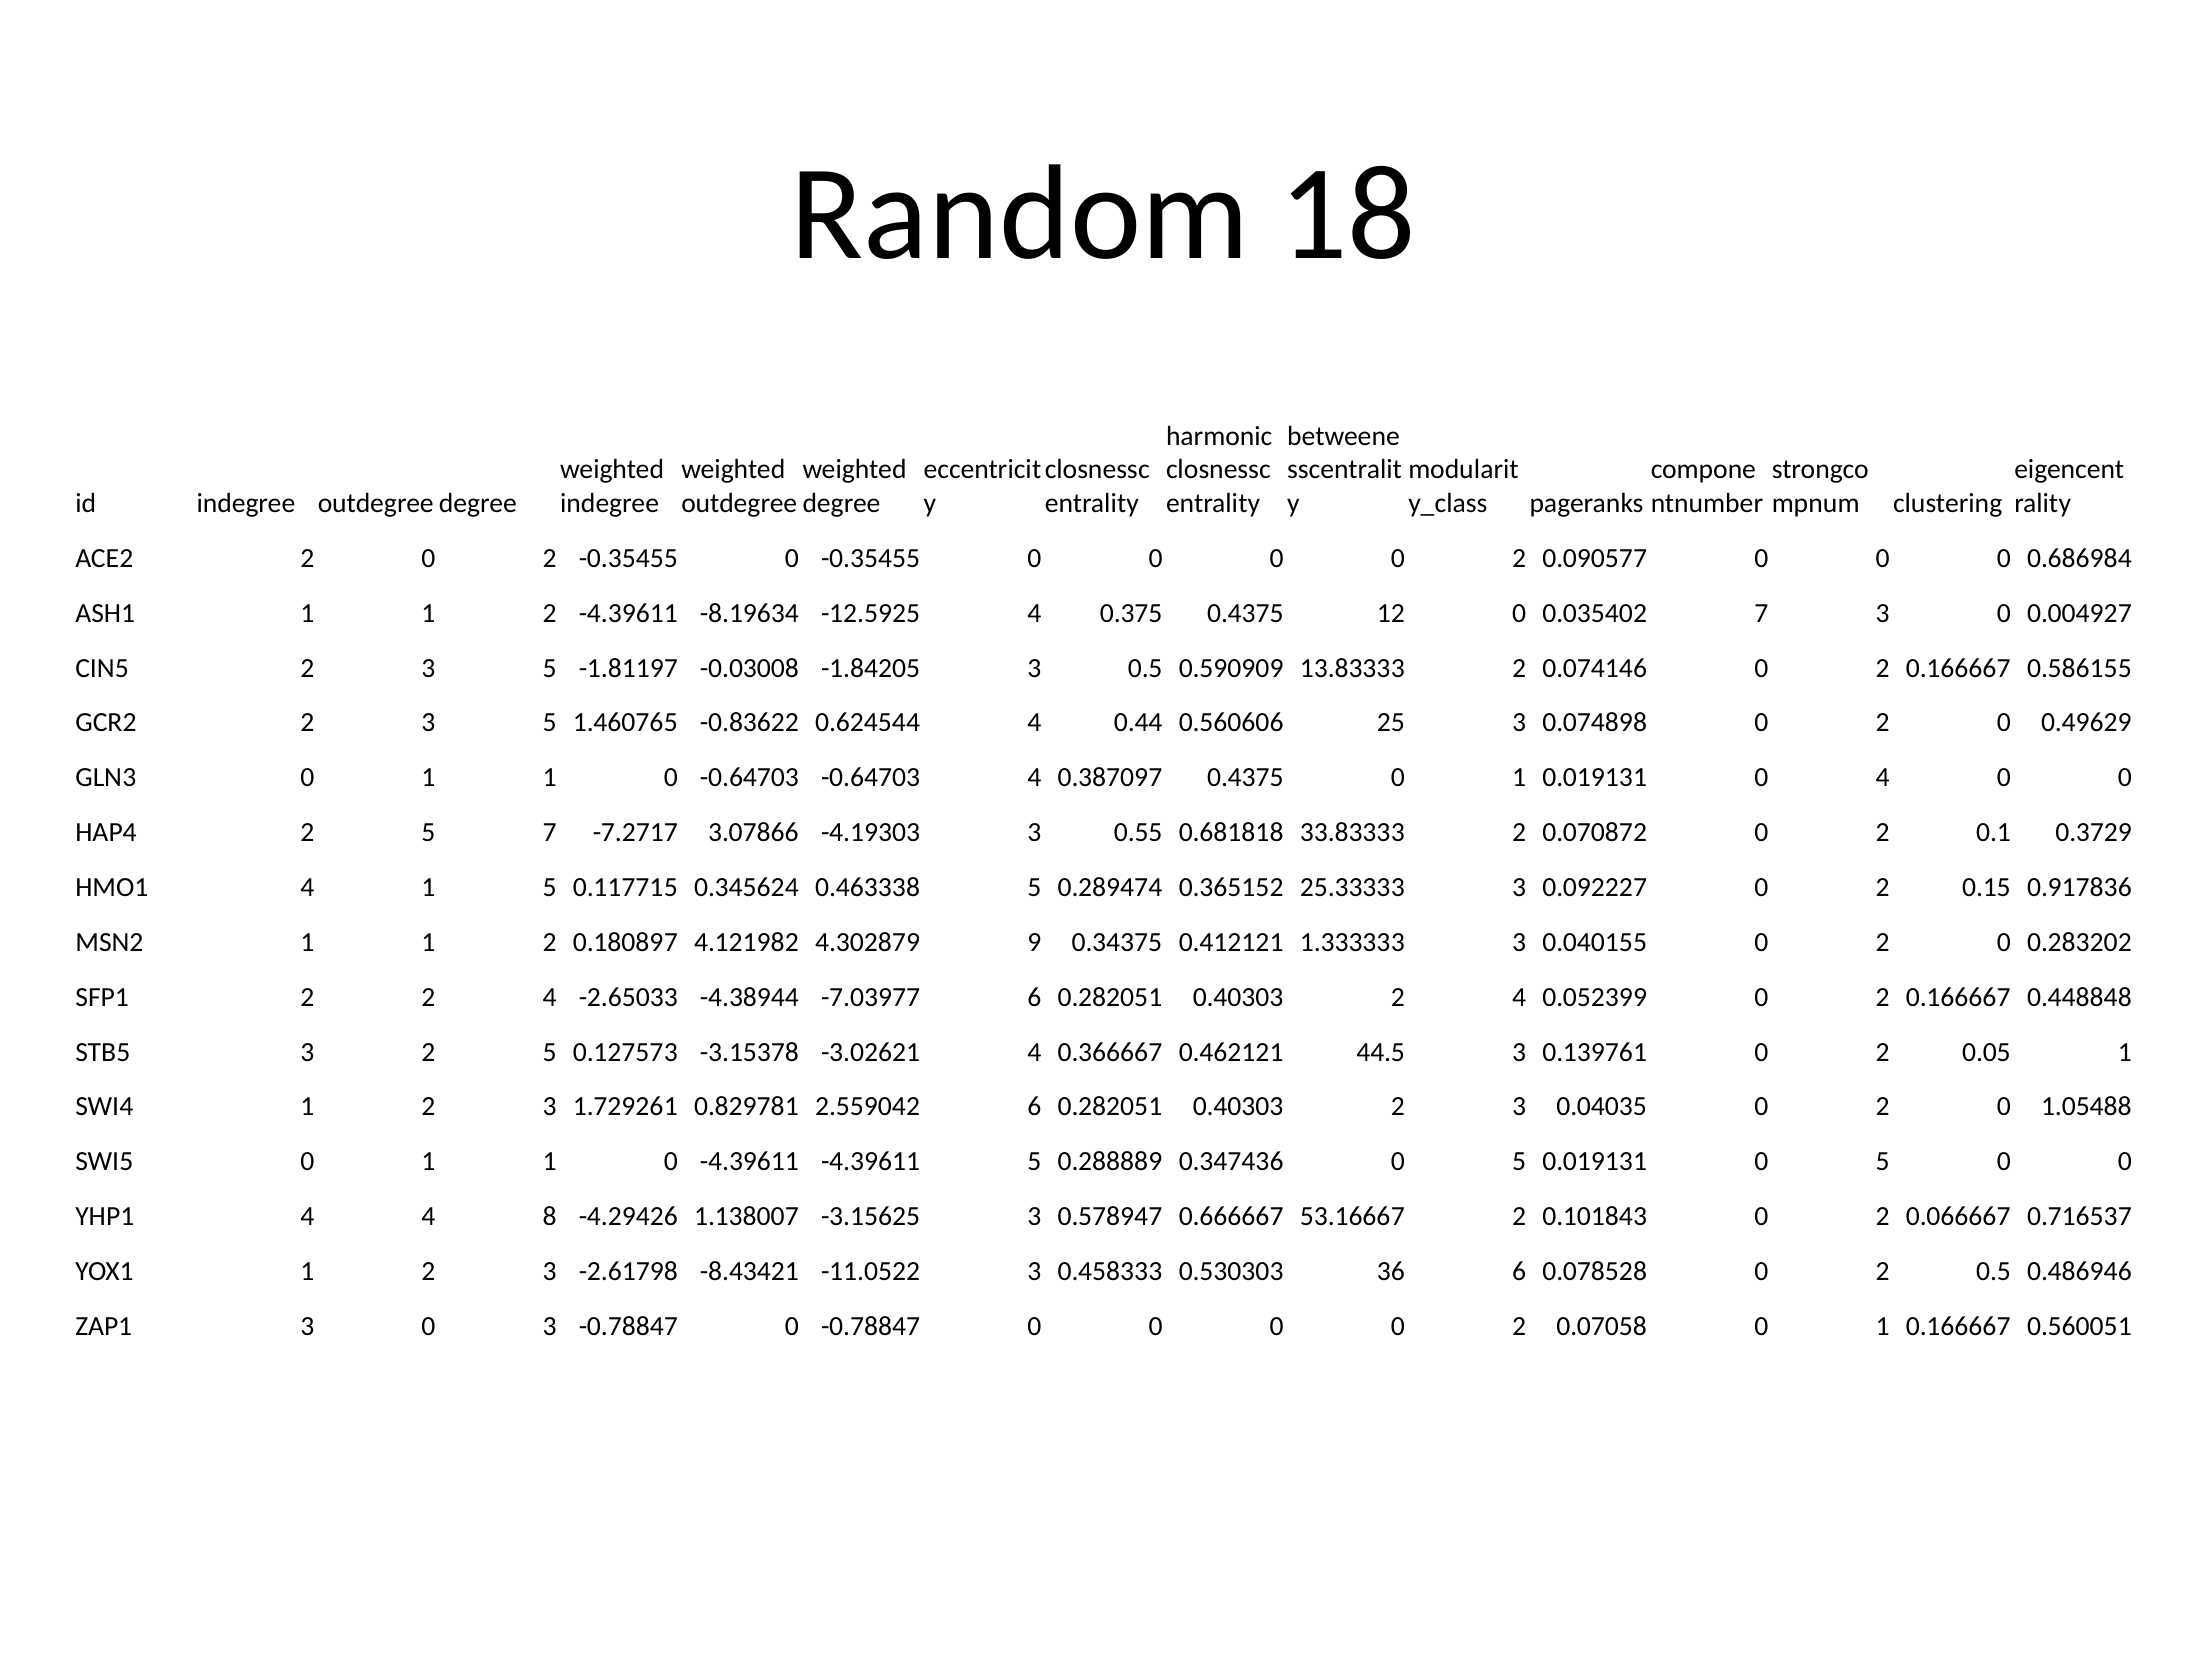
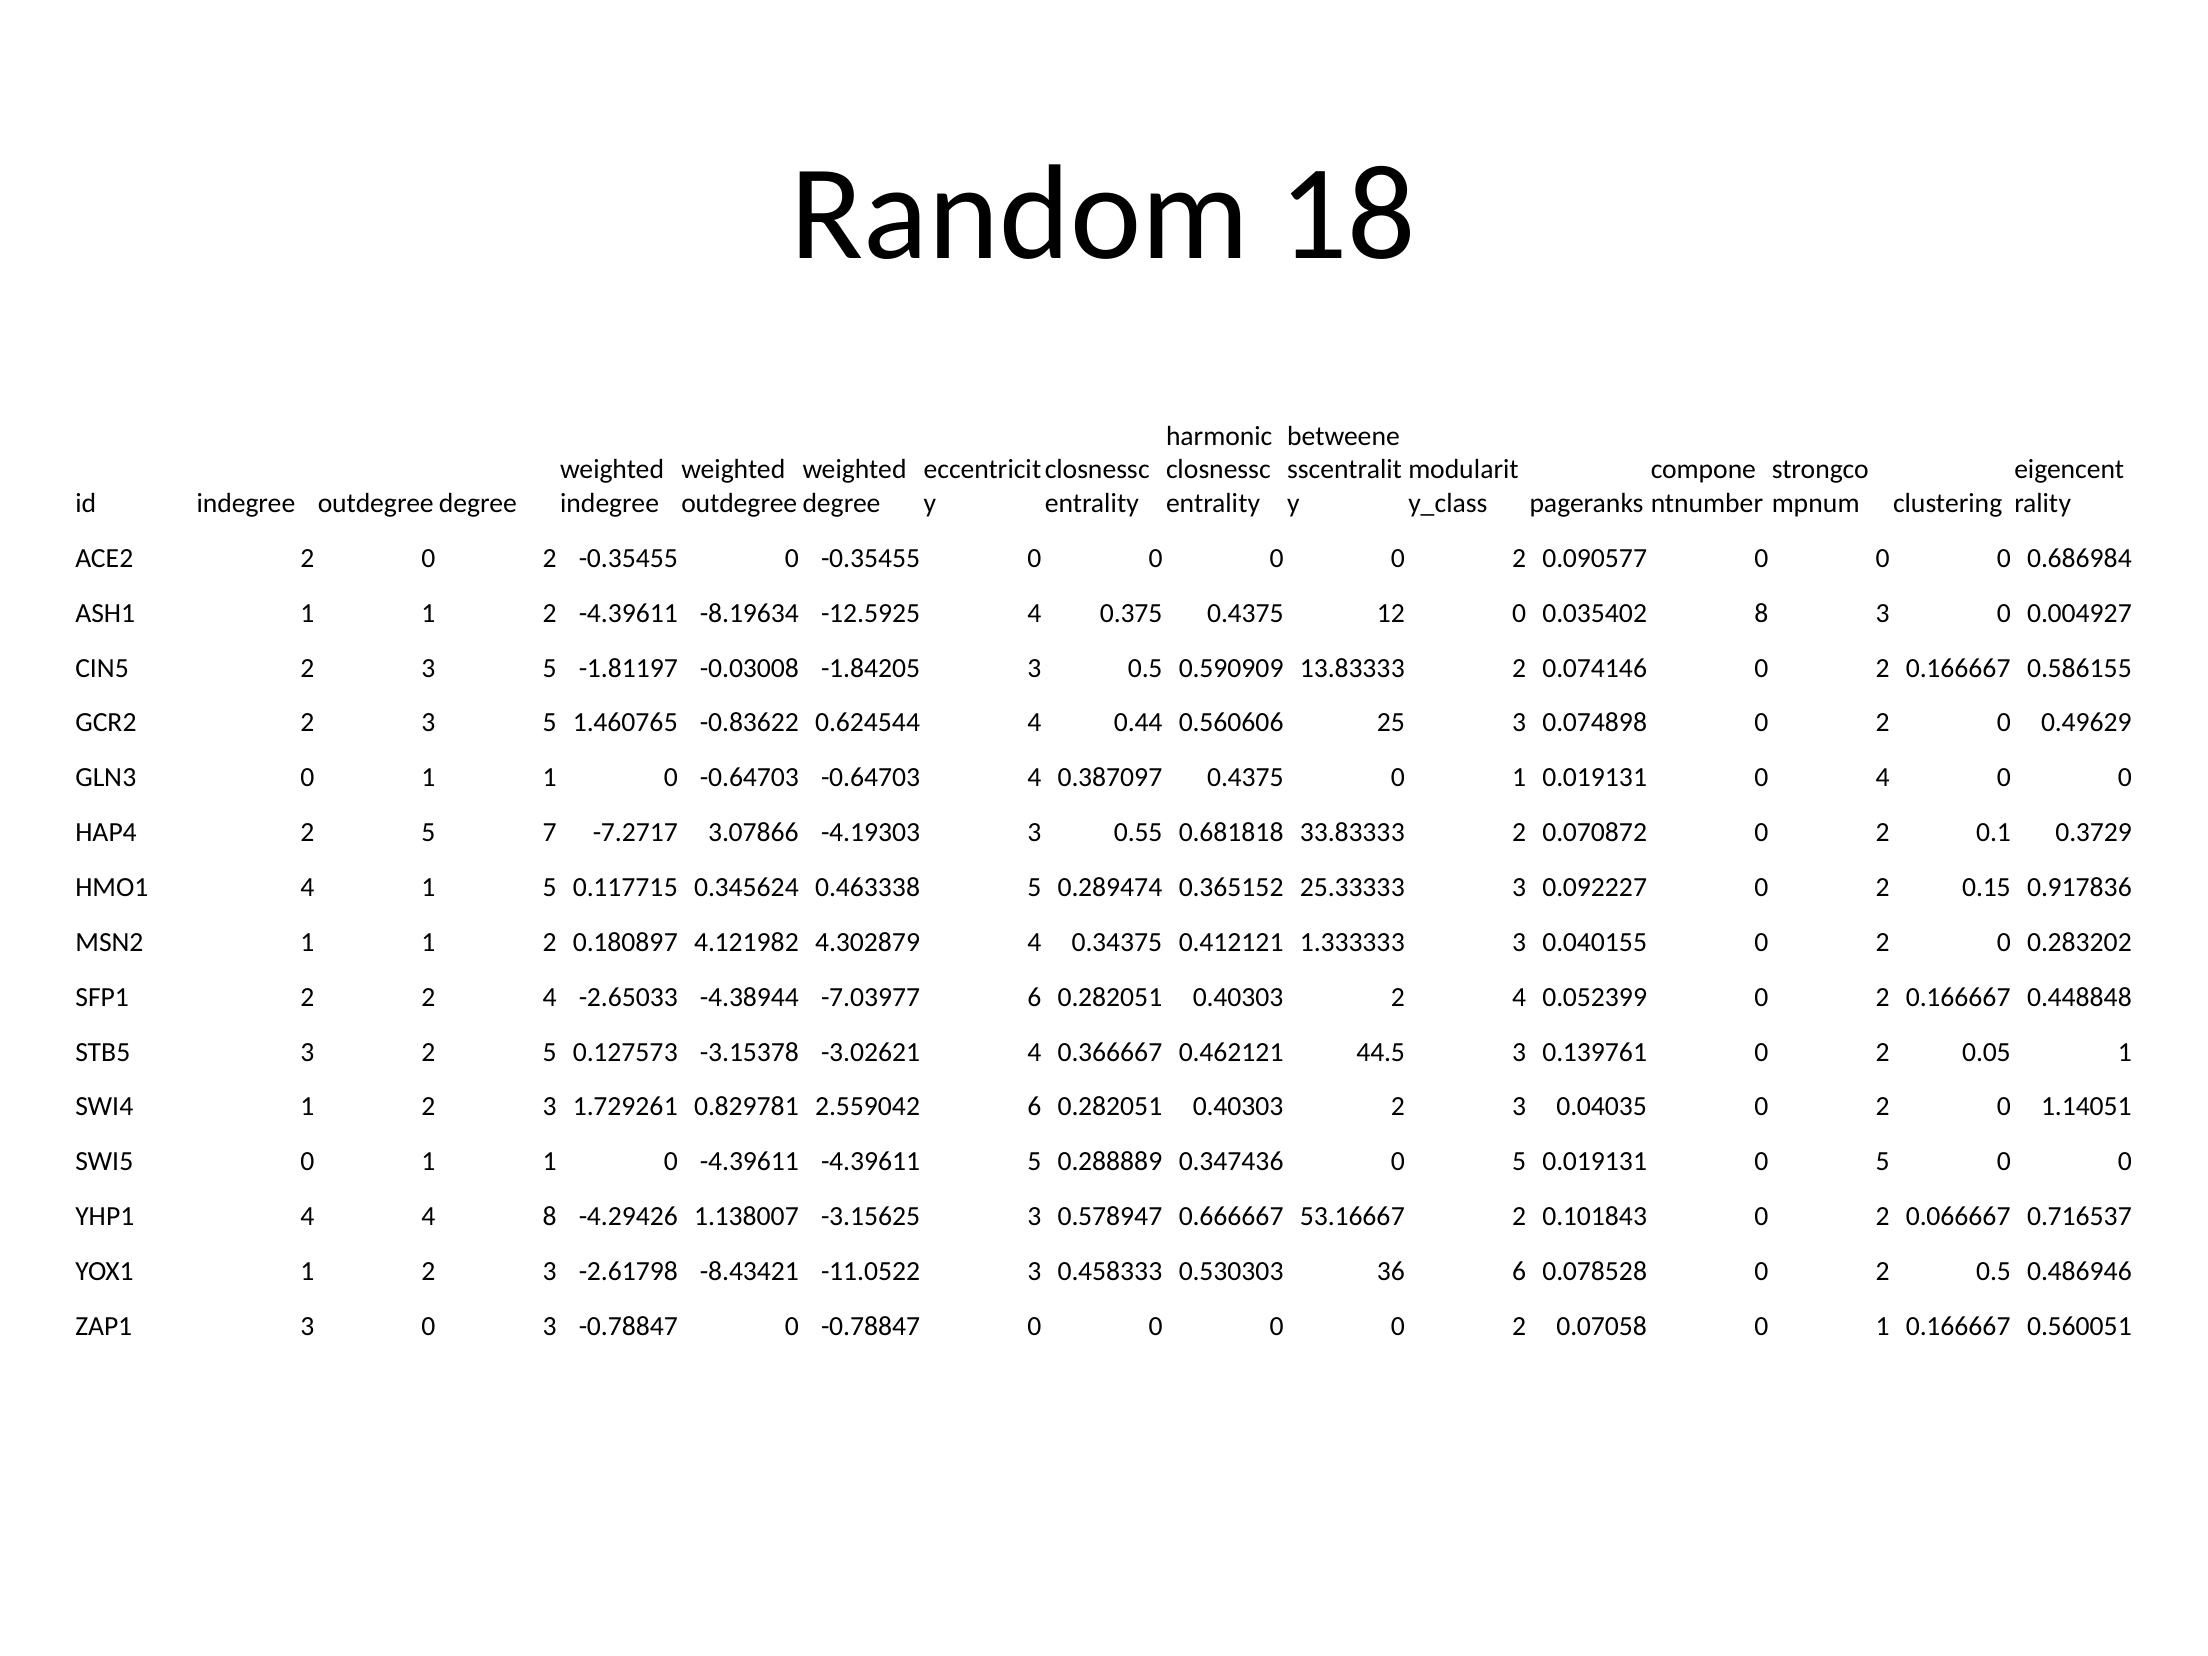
0.035402 7: 7 -> 8
4.302879 9: 9 -> 4
1.05488: 1.05488 -> 1.14051
